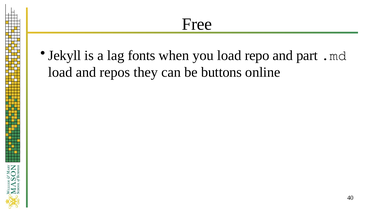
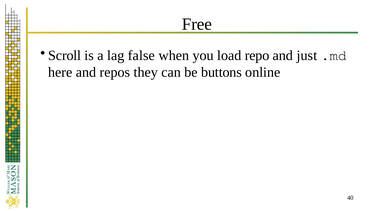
Jekyll: Jekyll -> Scroll
fonts: fonts -> false
part: part -> just
load at (60, 72): load -> here
